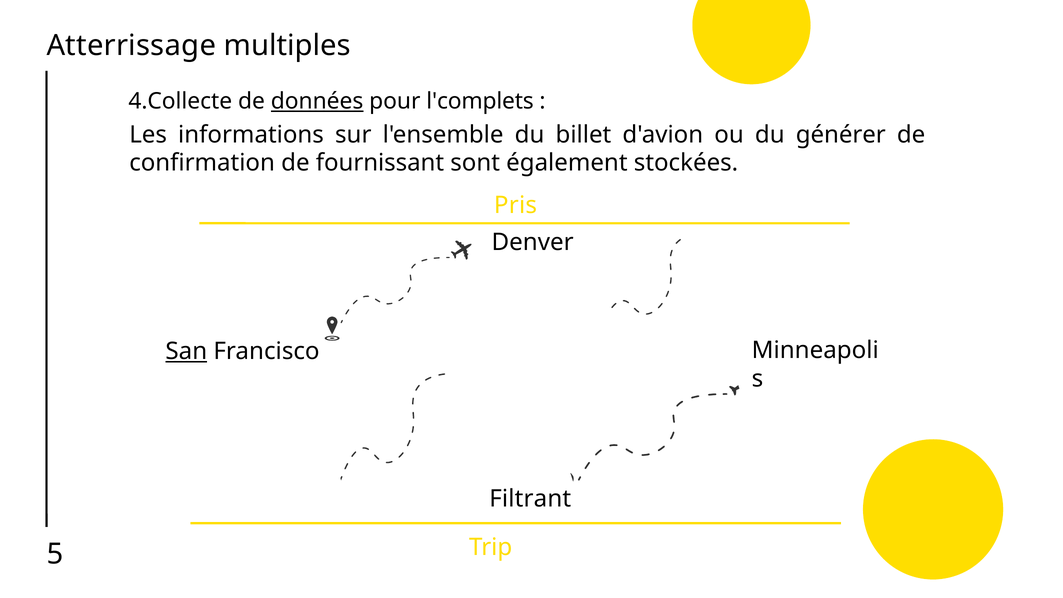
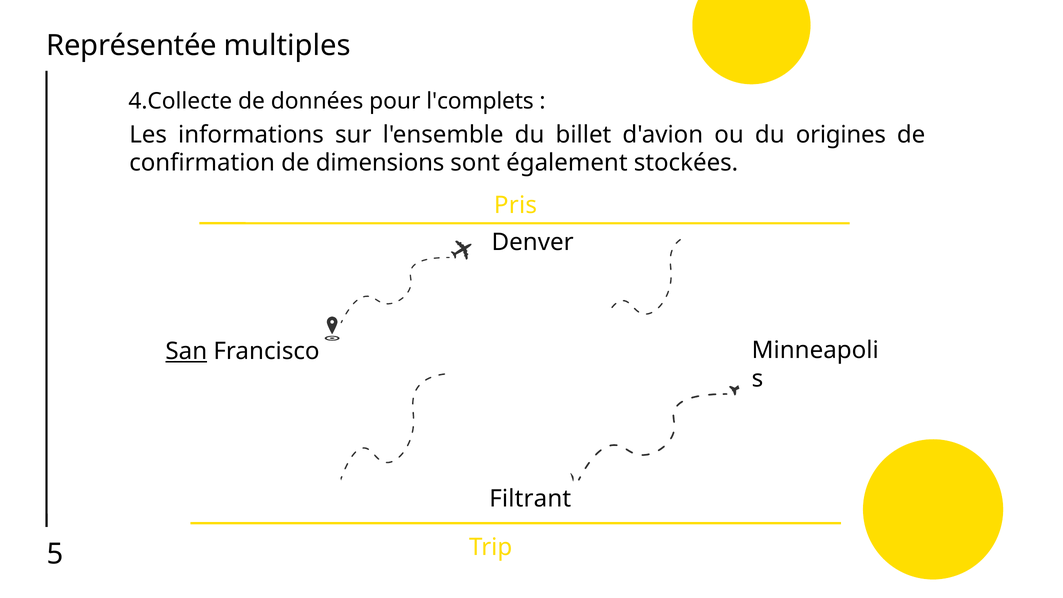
Atterrissage: Atterrissage -> Représentée
données underline: present -> none
générer: générer -> origines
fournissant: fournissant -> dimensions
